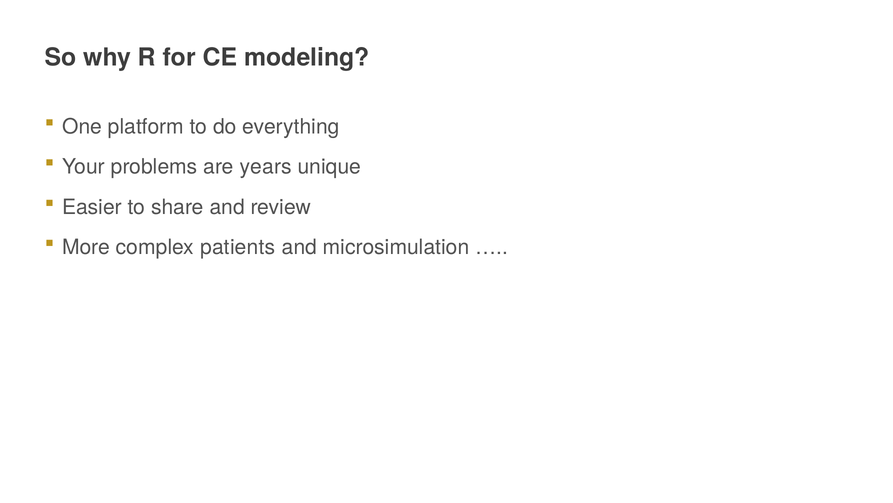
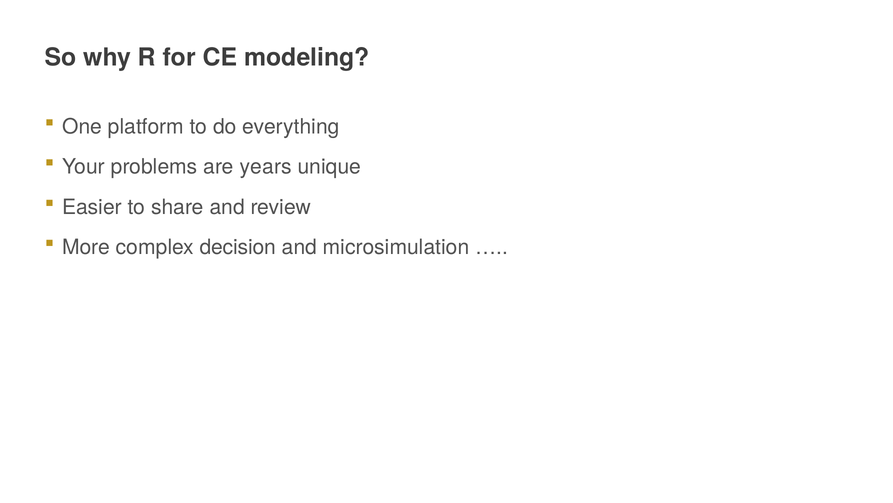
patients: patients -> decision
